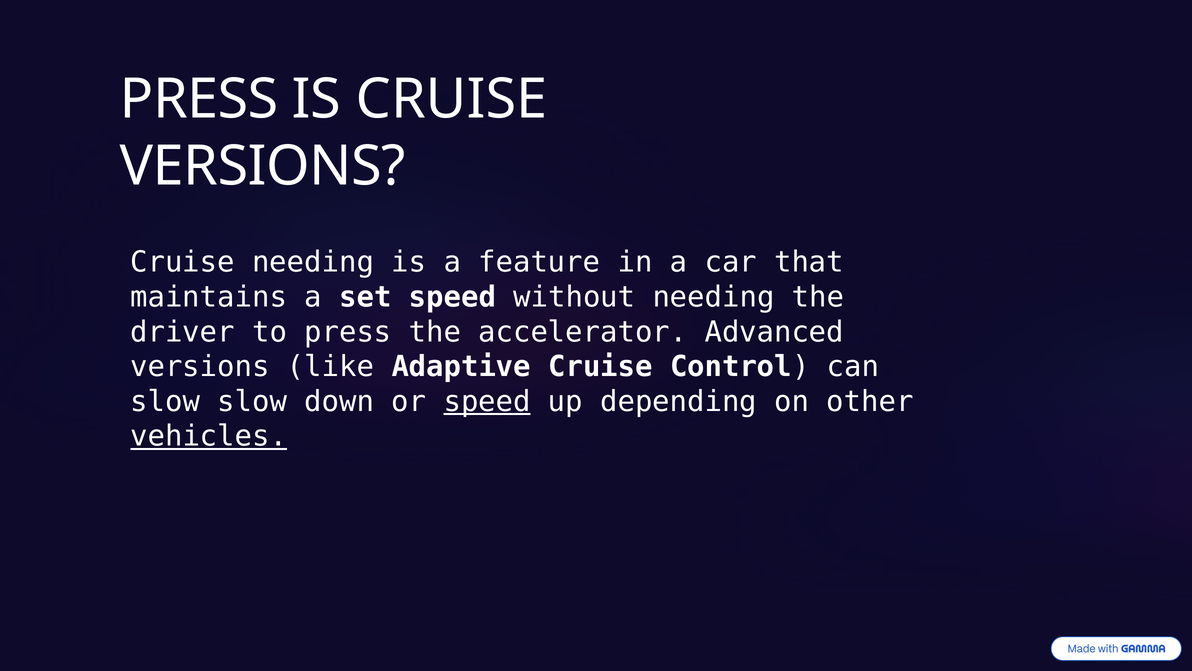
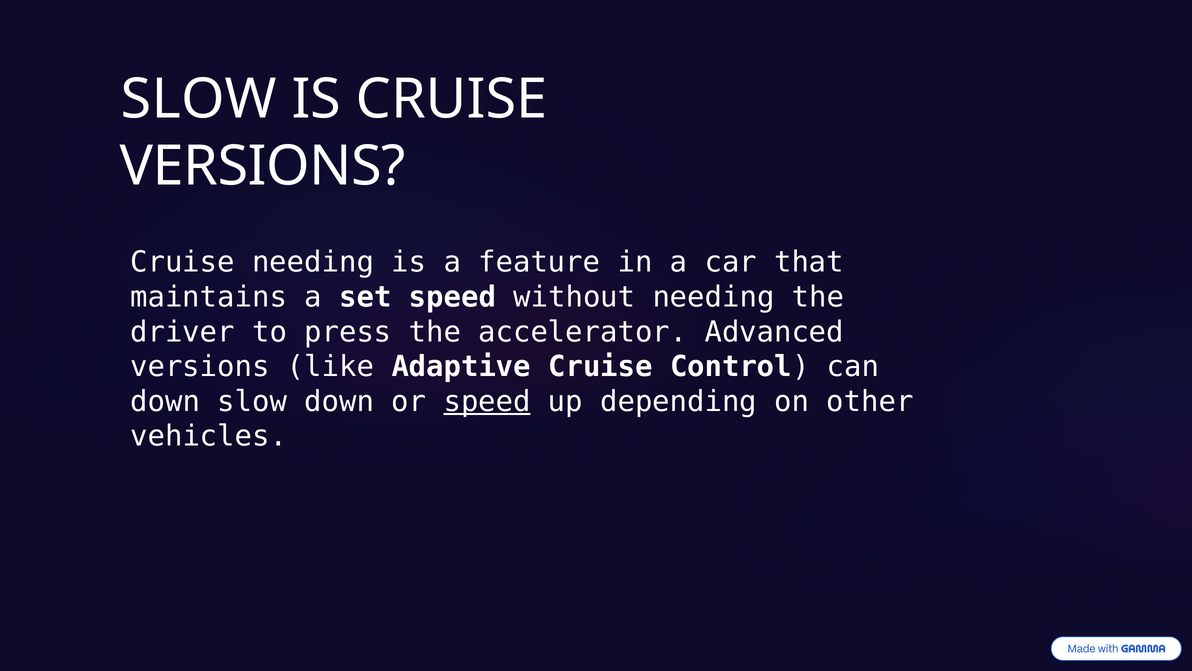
PRESS at (199, 99): PRESS -> SLOW
slow at (165, 401): slow -> down
vehicles underline: present -> none
